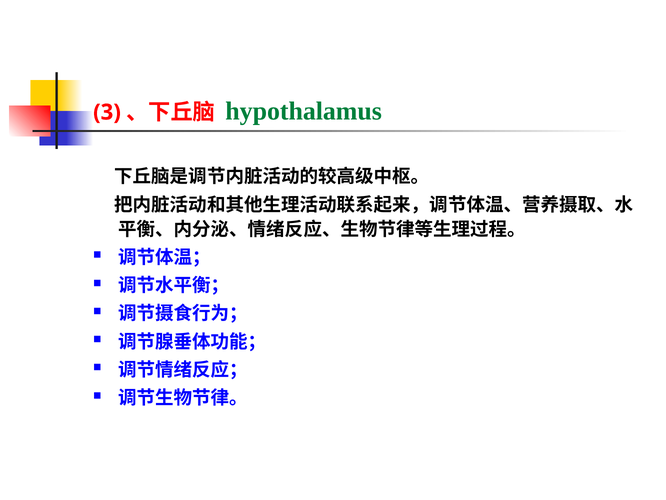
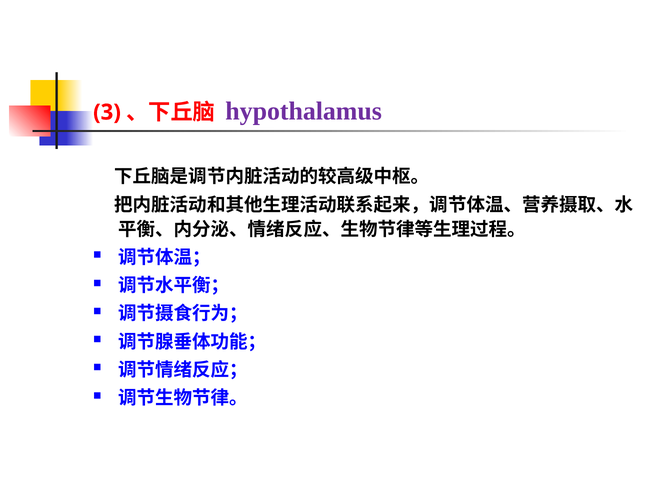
hypothalamus colour: green -> purple
